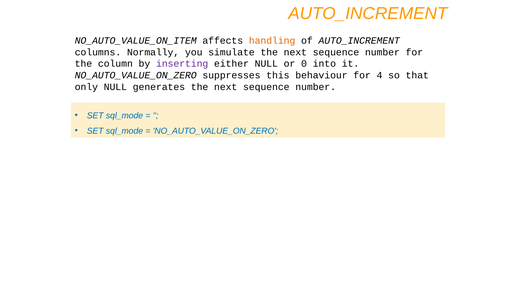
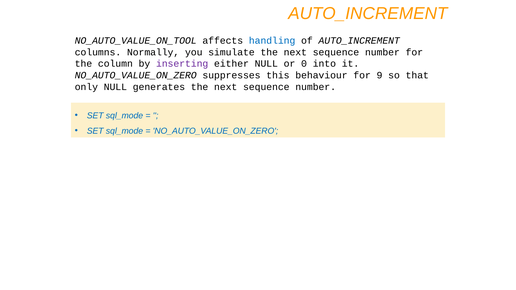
NO_AUTO_VALUE_ON_ITEM: NO_AUTO_VALUE_ON_ITEM -> NO_AUTO_VALUE_ON_TOOL
handling colour: orange -> blue
4: 4 -> 9
